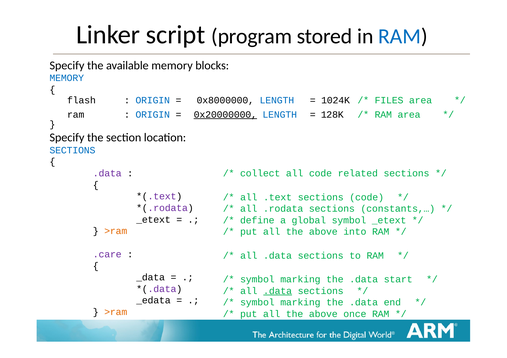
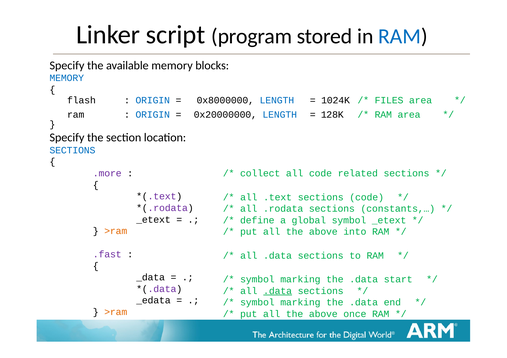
0x20000000 underline: present -> none
.data at (107, 173): .data -> .more
.care: .care -> .fast
